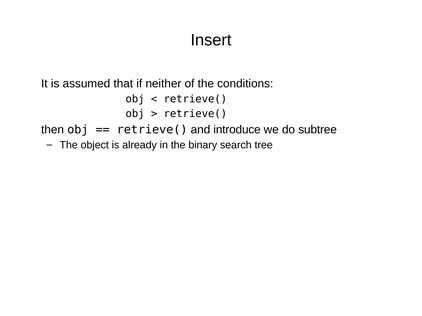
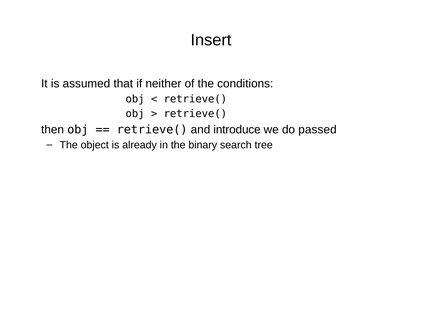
subtree: subtree -> passed
